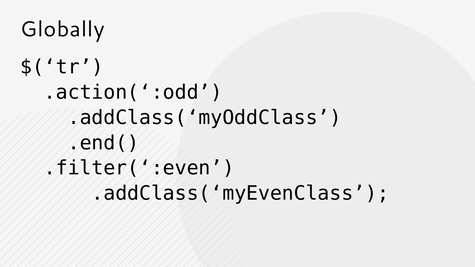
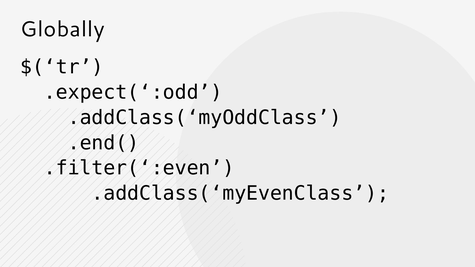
.action(‘:odd: .action(‘:odd -> .expect(‘:odd
